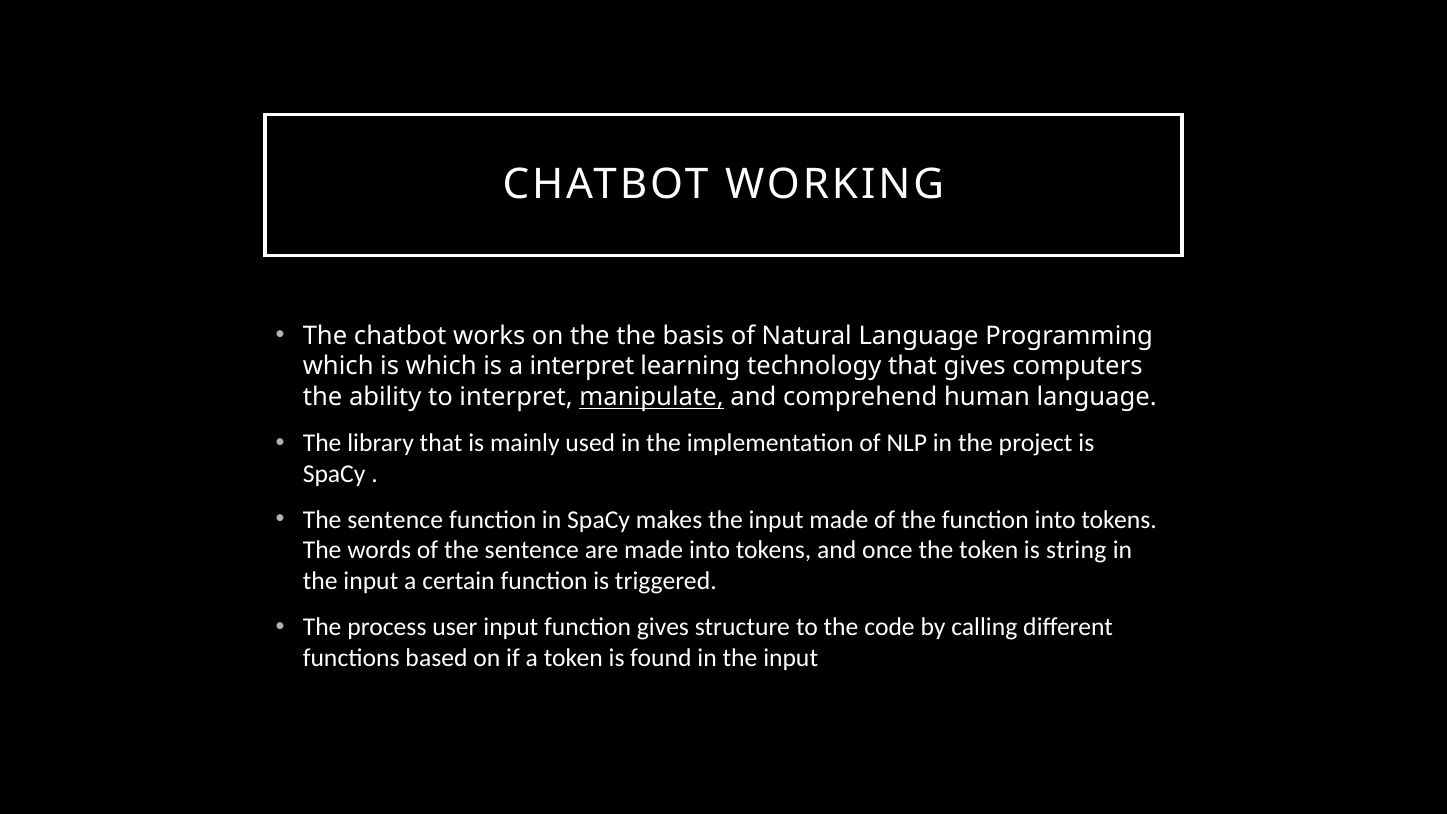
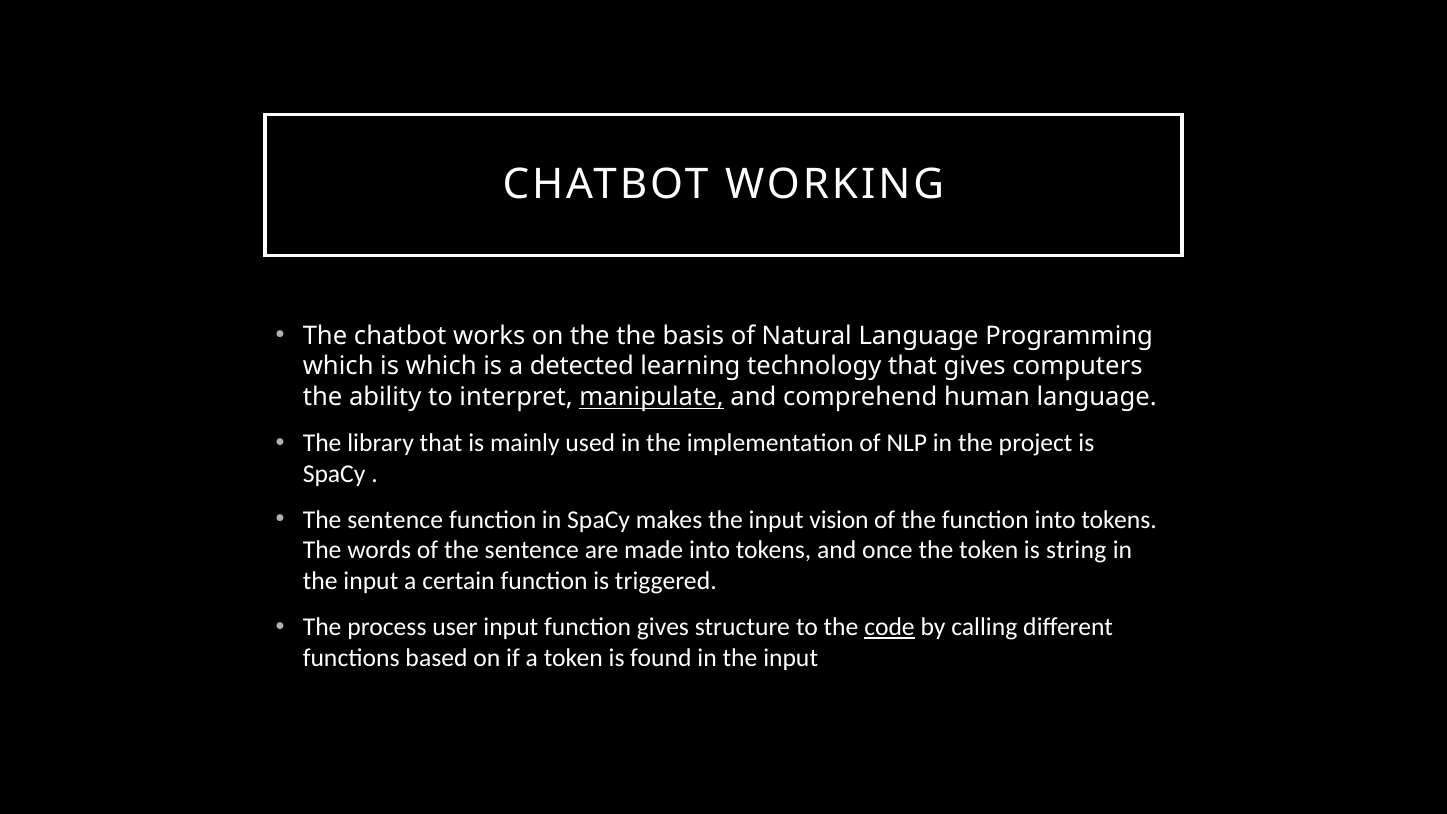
a interpret: interpret -> detected
input made: made -> vision
code underline: none -> present
